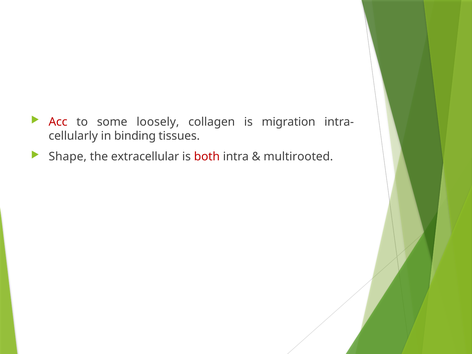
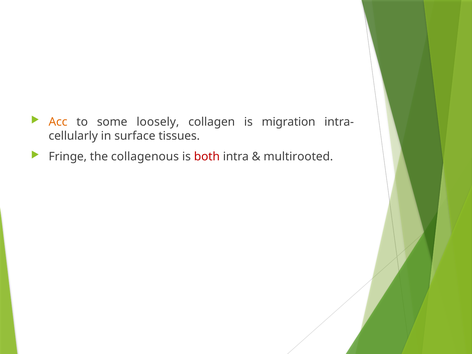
Acc colour: red -> orange
binding: binding -> surface
Shape: Shape -> Fringe
extracellular: extracellular -> collagenous
